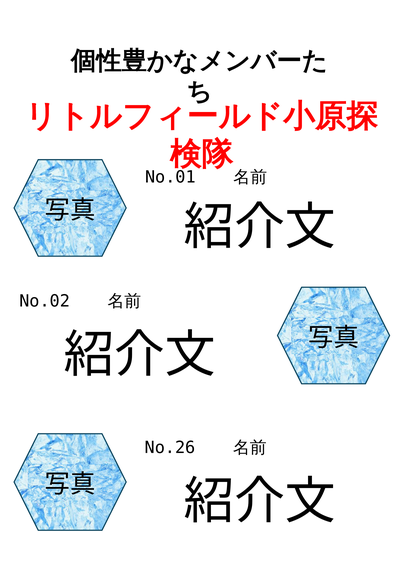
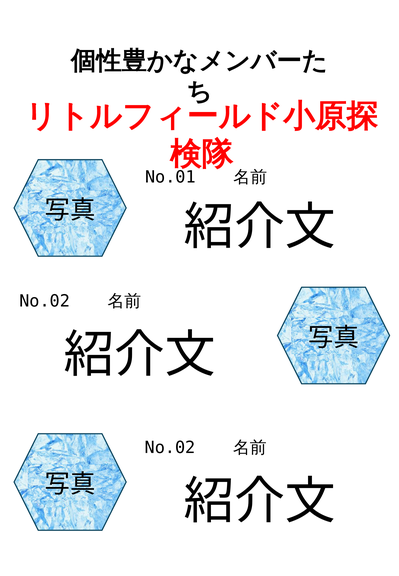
No.26 at (170, 448): No.26 -> No.02
